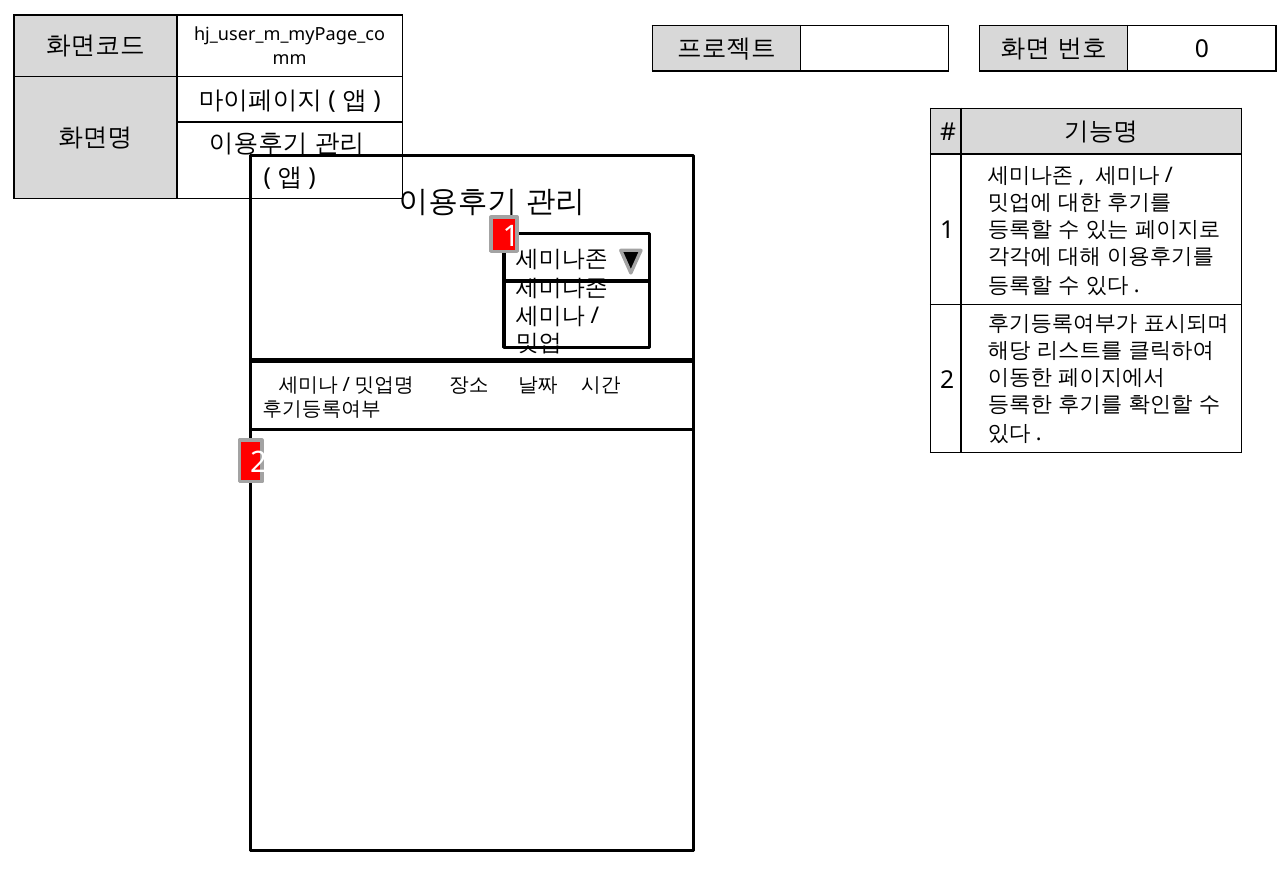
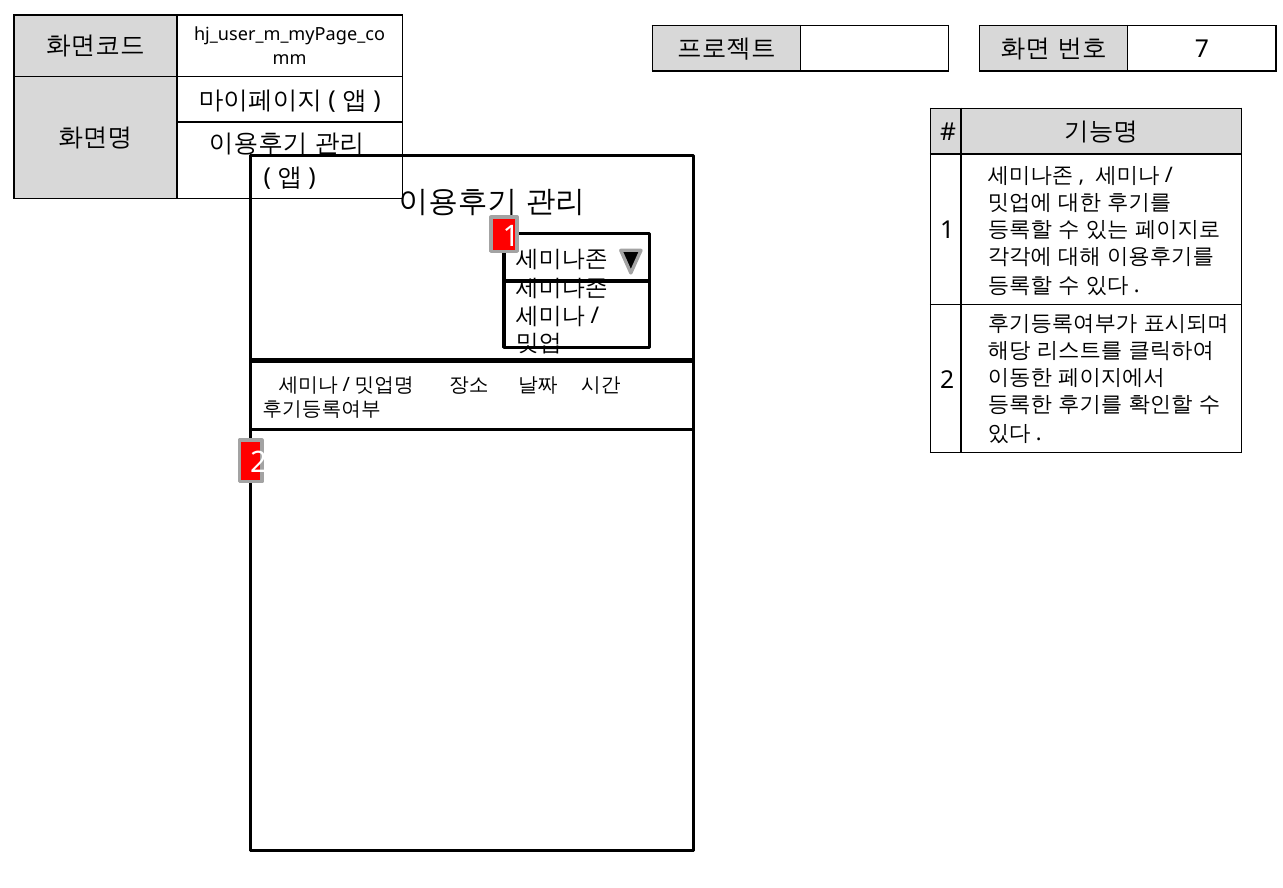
0: 0 -> 7
